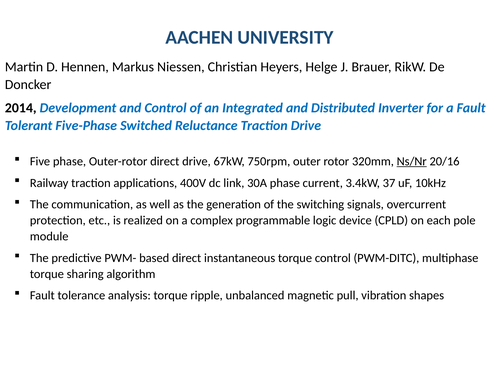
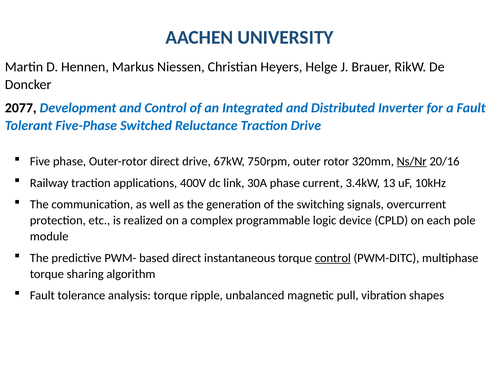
2014: 2014 -> 2077
37: 37 -> 13
control at (333, 258) underline: none -> present
